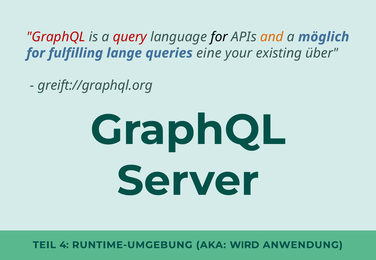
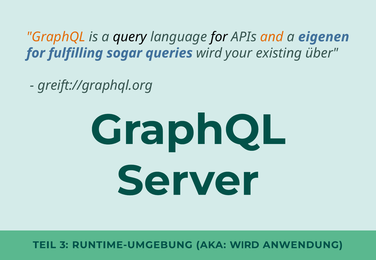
GraphQL at (56, 37) colour: red -> orange
query colour: red -> black
möglich: möglich -> eigenen
lange: lange -> sogar
queries eine: eine -> wird
4: 4 -> 3
